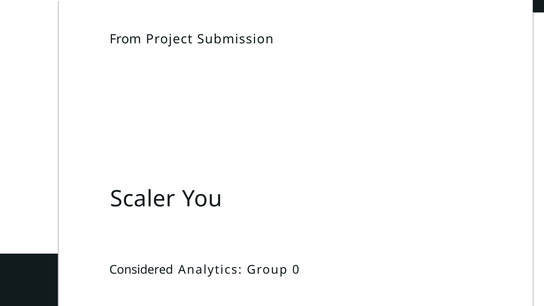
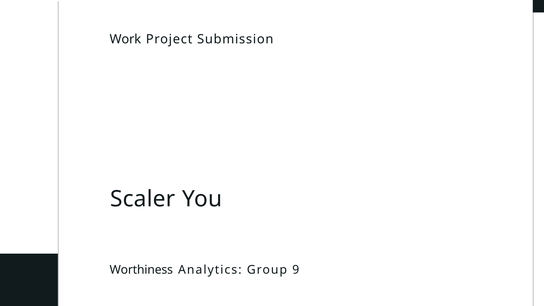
From: From -> Work
Considered: Considered -> Worthiness
0: 0 -> 9
